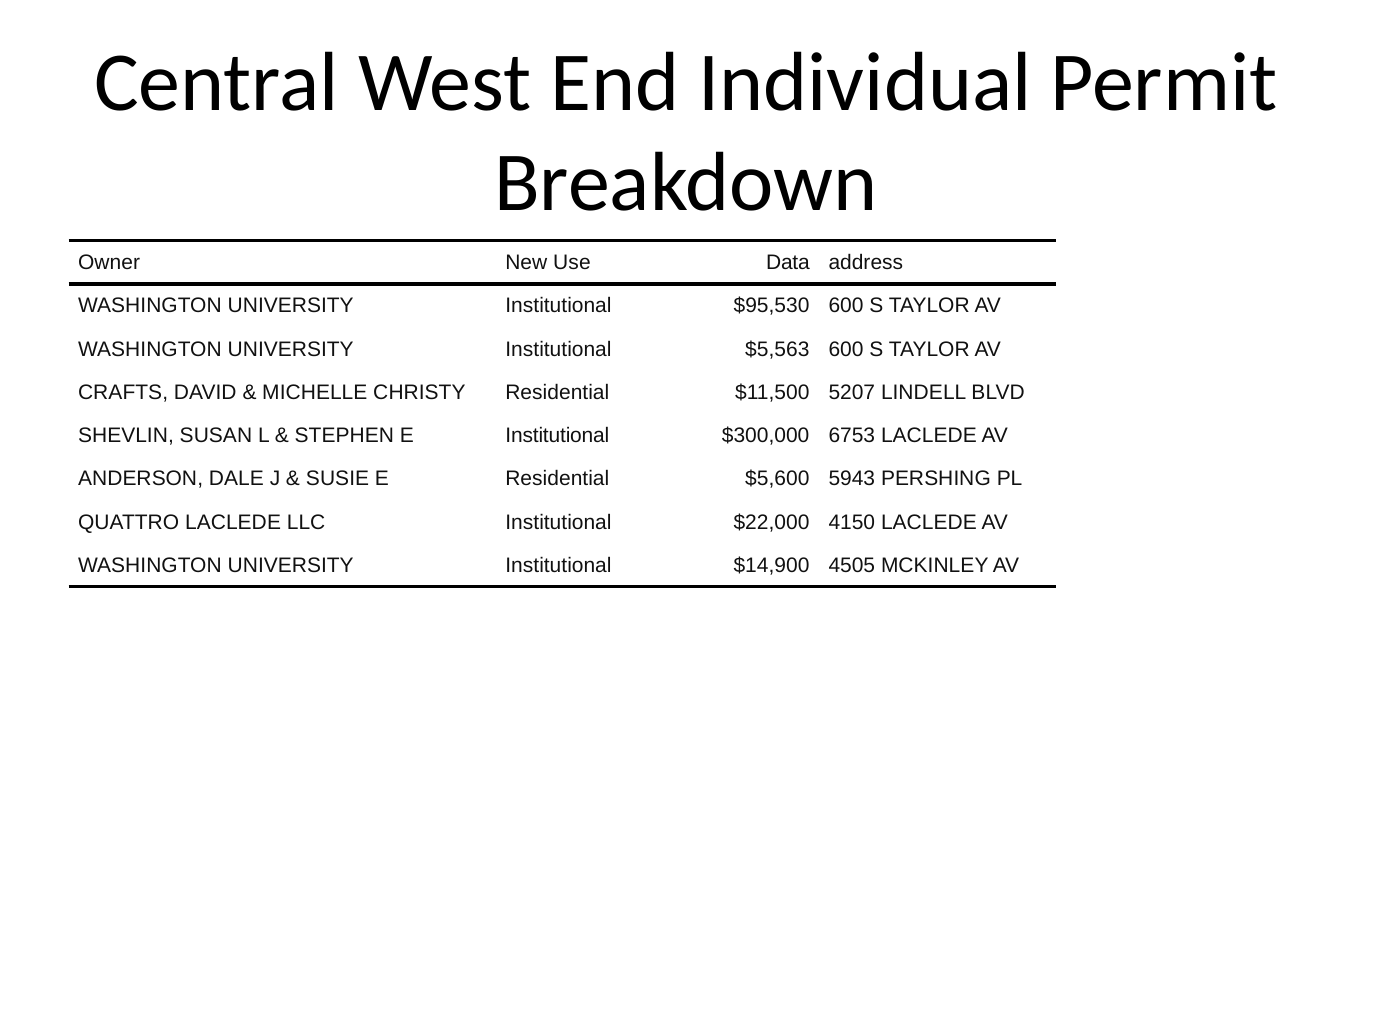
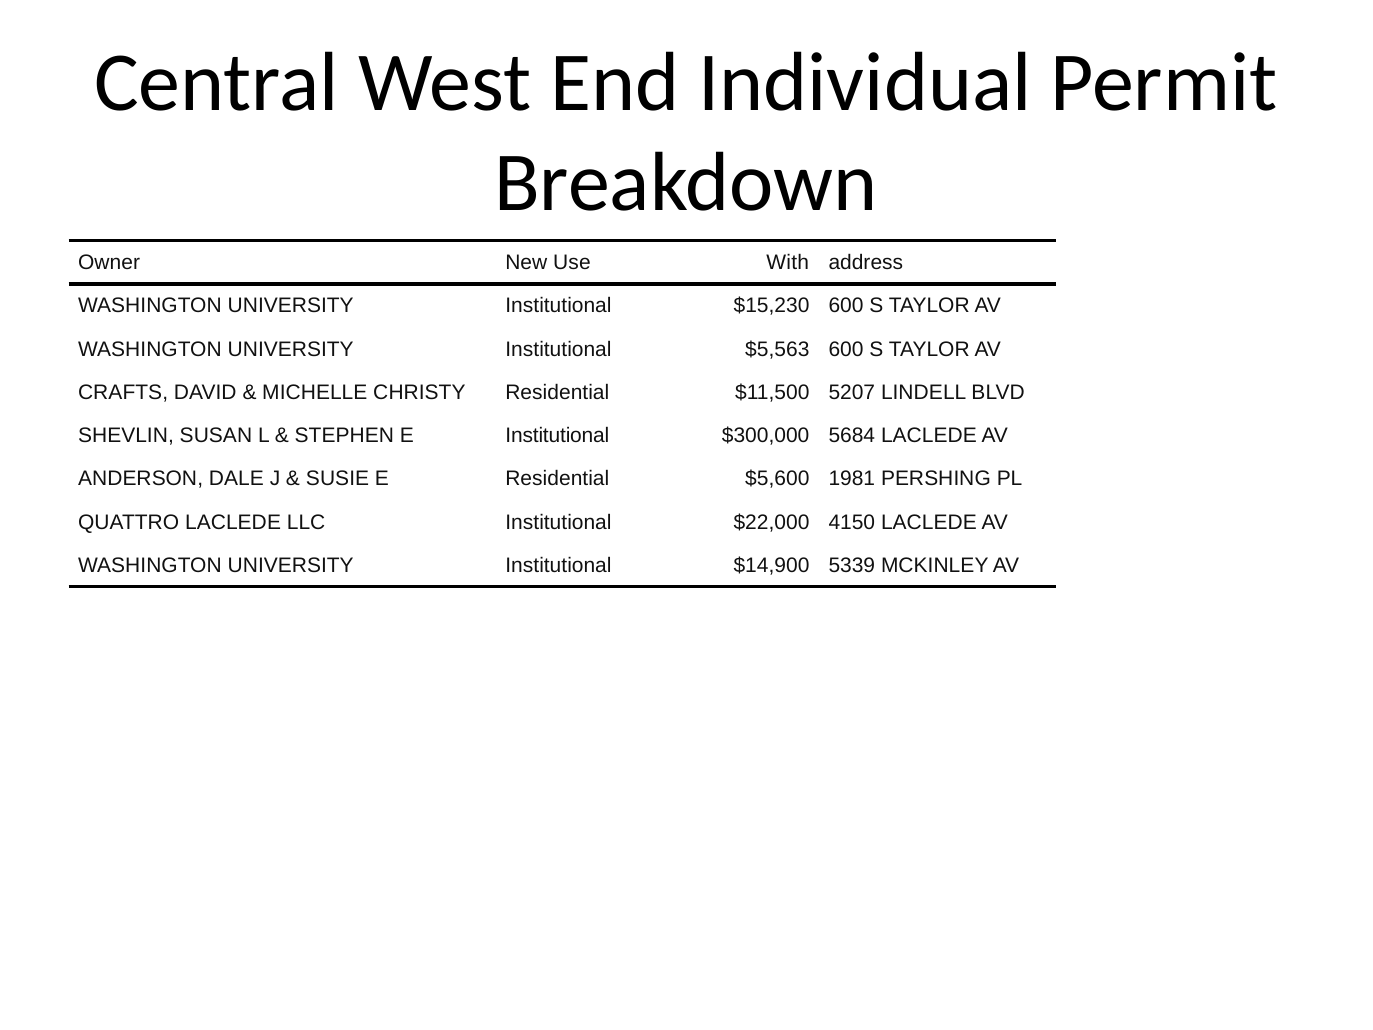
Data: Data -> With
$95,530: $95,530 -> $15,230
6753: 6753 -> 5684
5943: 5943 -> 1981
4505: 4505 -> 5339
